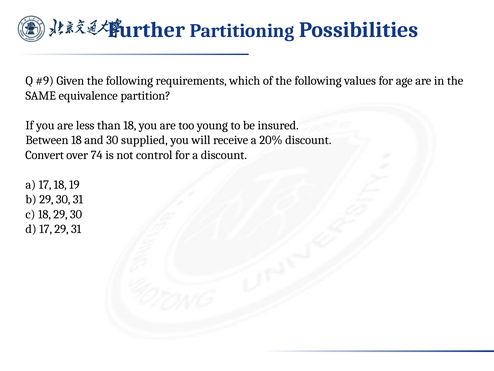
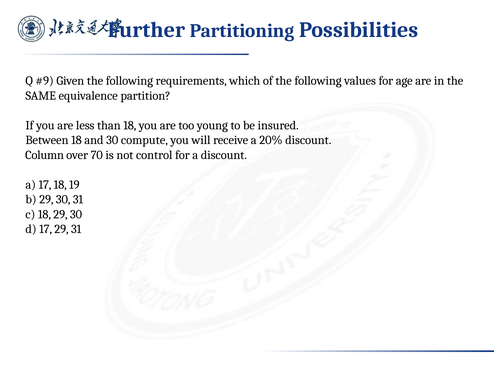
supplied: supplied -> compute
Convert: Convert -> Column
74: 74 -> 70
